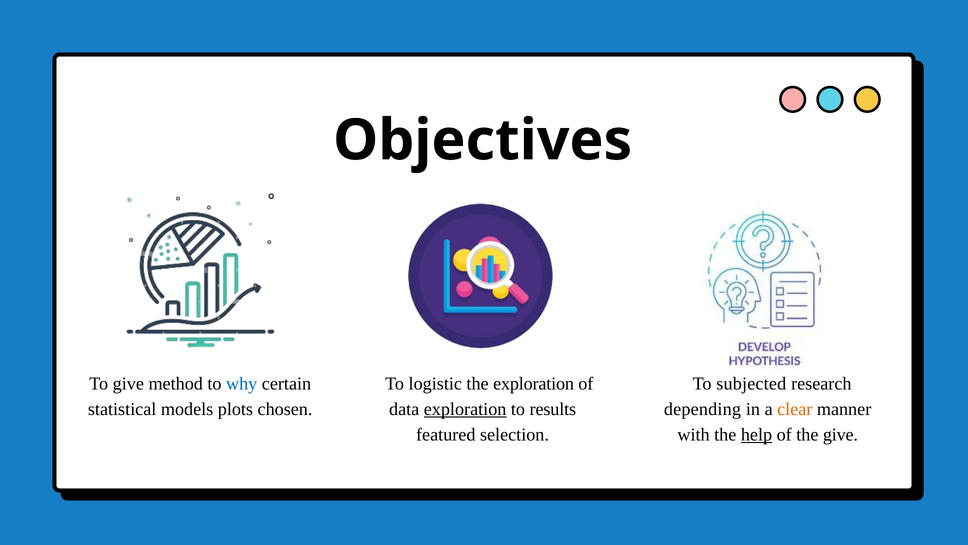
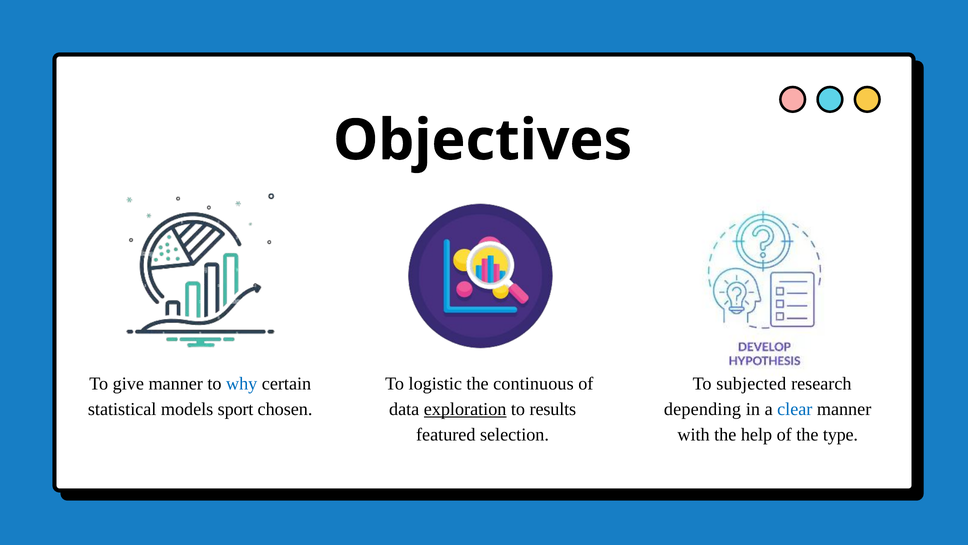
give method: method -> manner
the exploration: exploration -> continuous
plots: plots -> sport
clear colour: orange -> blue
help underline: present -> none
the give: give -> type
